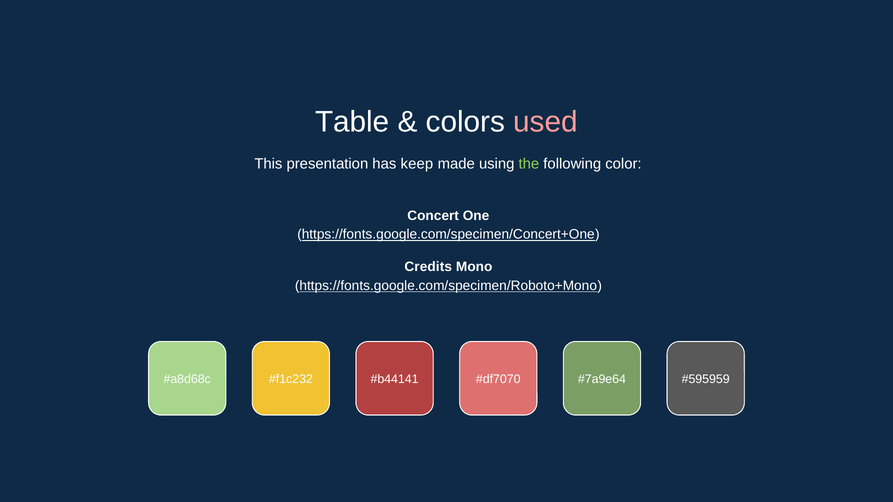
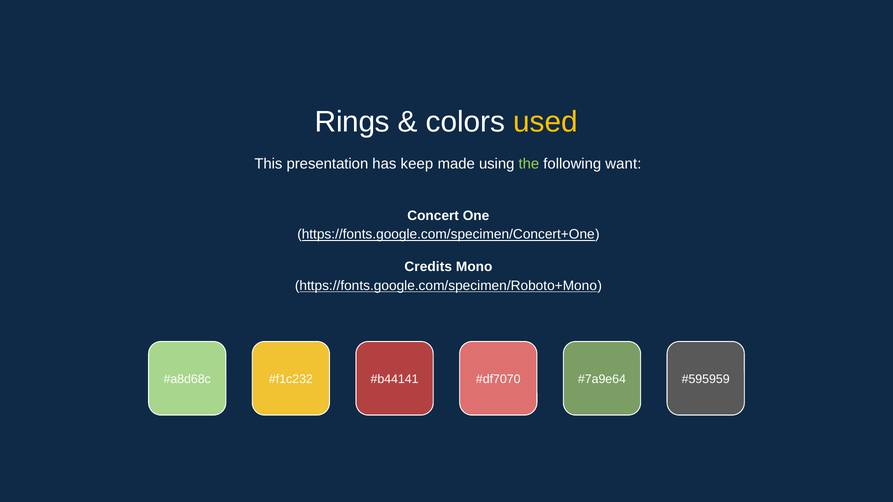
Table: Table -> Rings
used colour: pink -> yellow
color: color -> want
